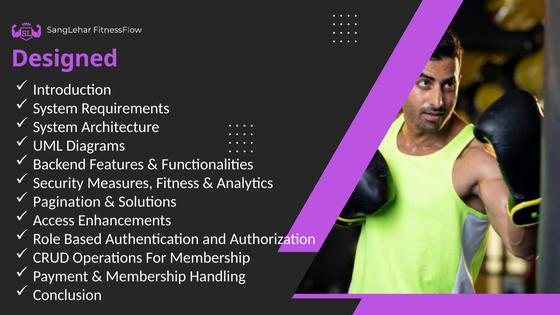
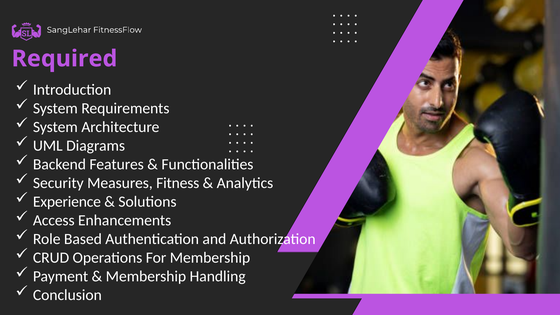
Designed: Designed -> Required
Pagination: Pagination -> Experience
